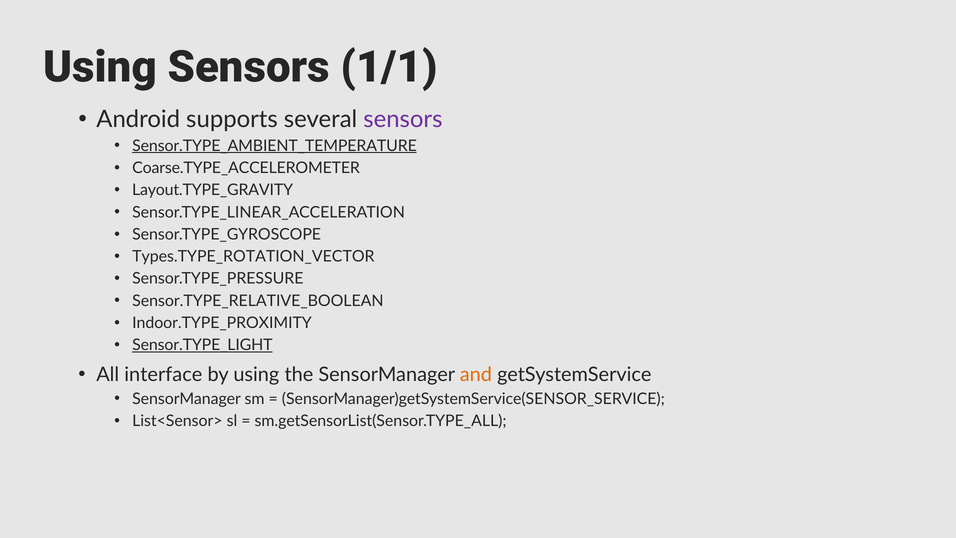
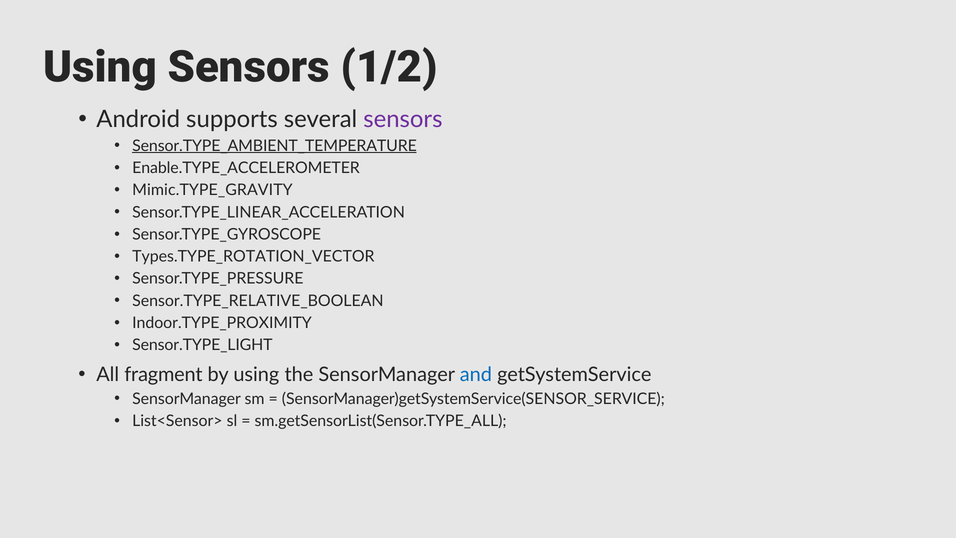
1/1: 1/1 -> 1/2
Coarse.TYPE_ACCELEROMETER: Coarse.TYPE_ACCELEROMETER -> Enable.TYPE_ACCELEROMETER
Layout.TYPE_GRAVITY: Layout.TYPE_GRAVITY -> Mimic.TYPE_GRAVITY
Sensor.TYPE_LIGHT underline: present -> none
interface: interface -> fragment
and colour: orange -> blue
